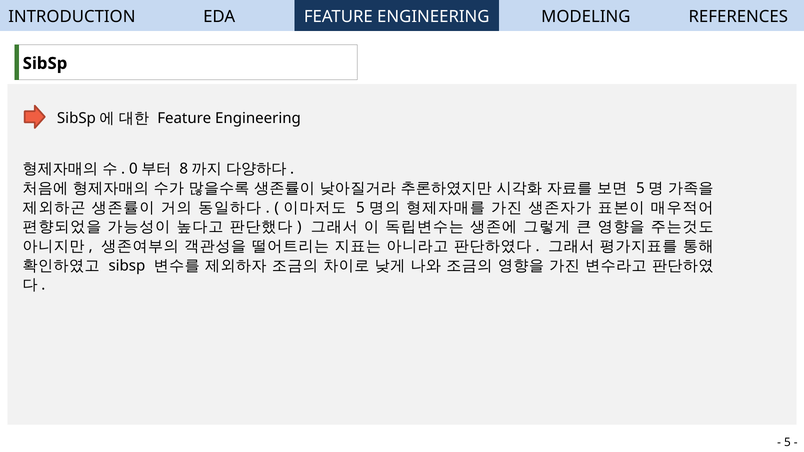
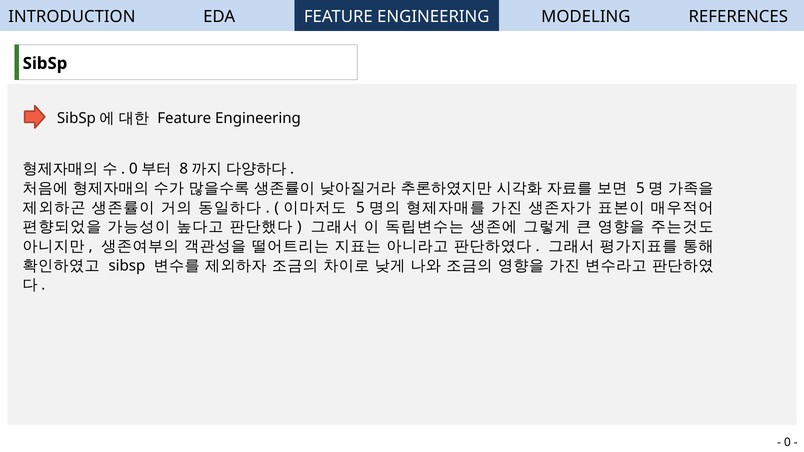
5 at (787, 443): 5 -> 0
